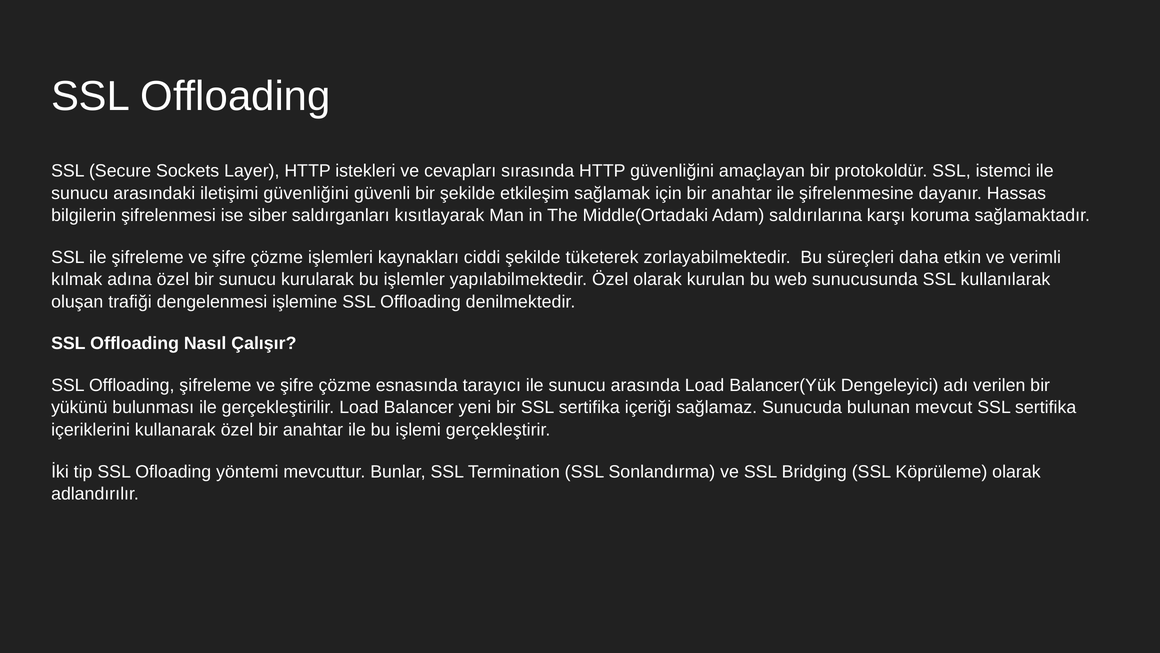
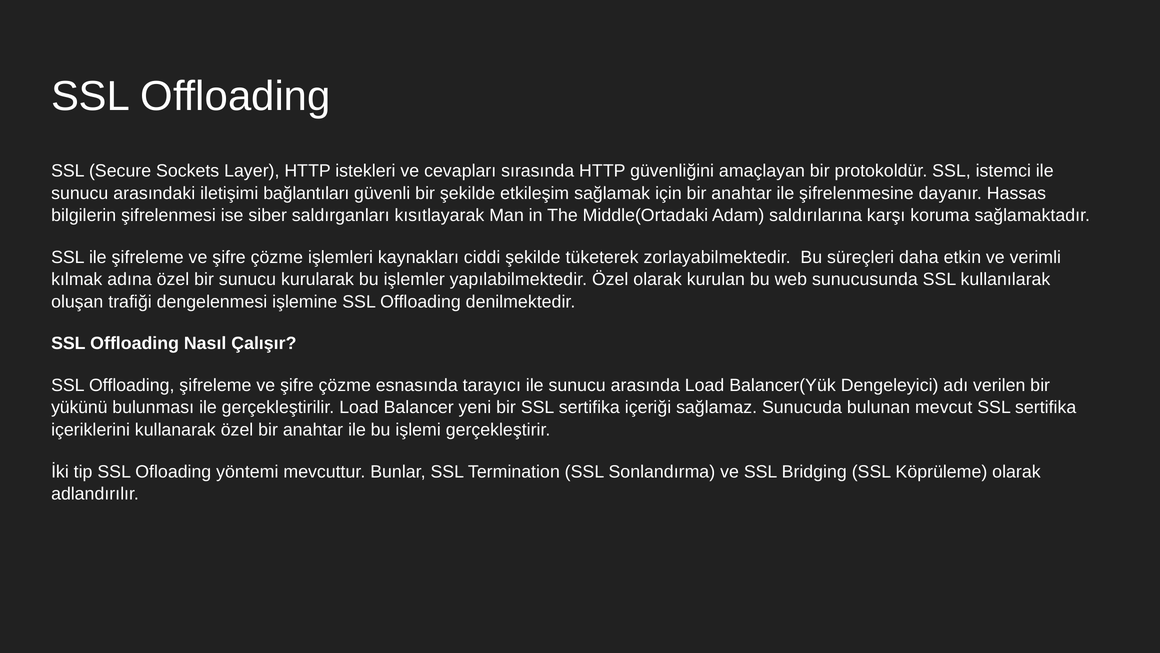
iletişimi güvenliğini: güvenliğini -> bağlantıları
